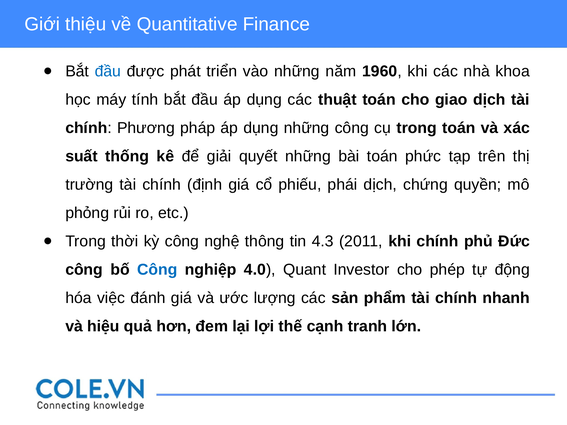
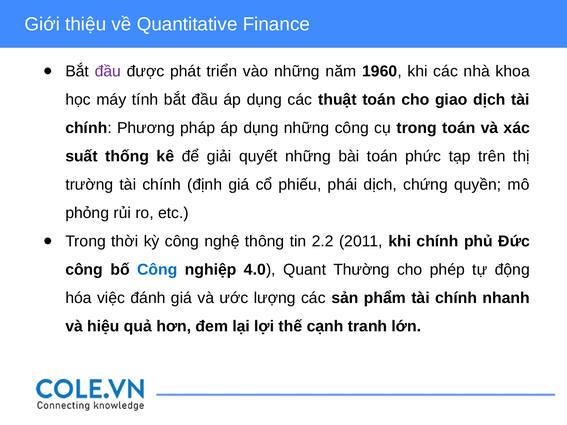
đầu at (108, 71) colour: blue -> purple
4.3: 4.3 -> 2.2
Investor: Investor -> Thường
